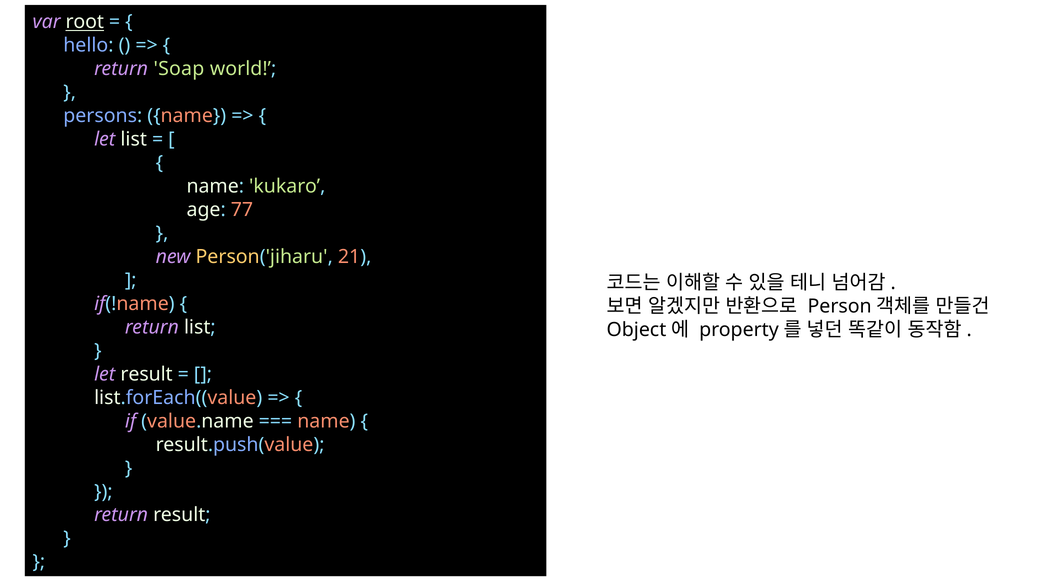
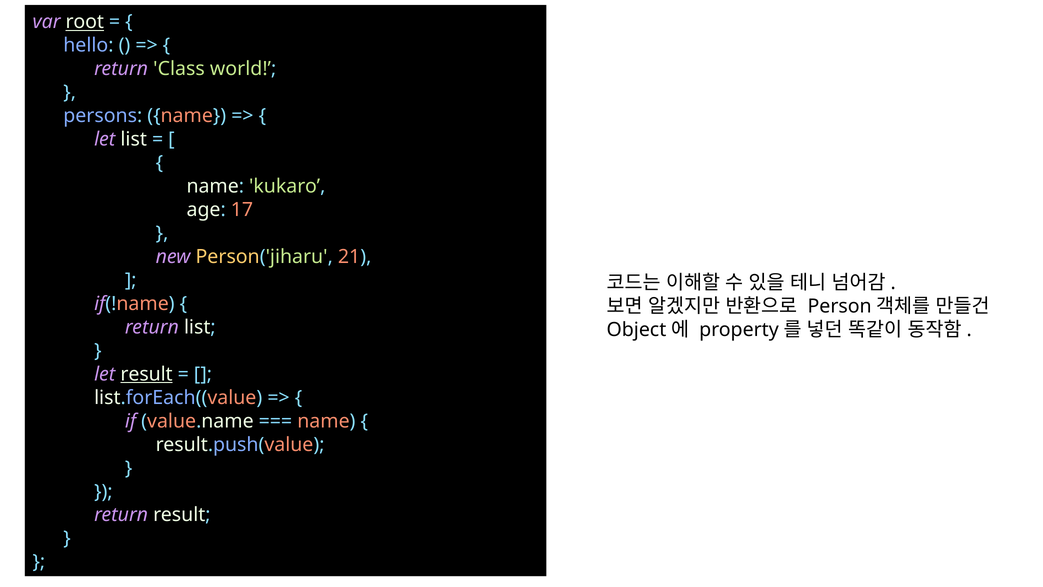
Soap: Soap -> Class
77: 77 -> 17
result at (147, 374) underline: none -> present
